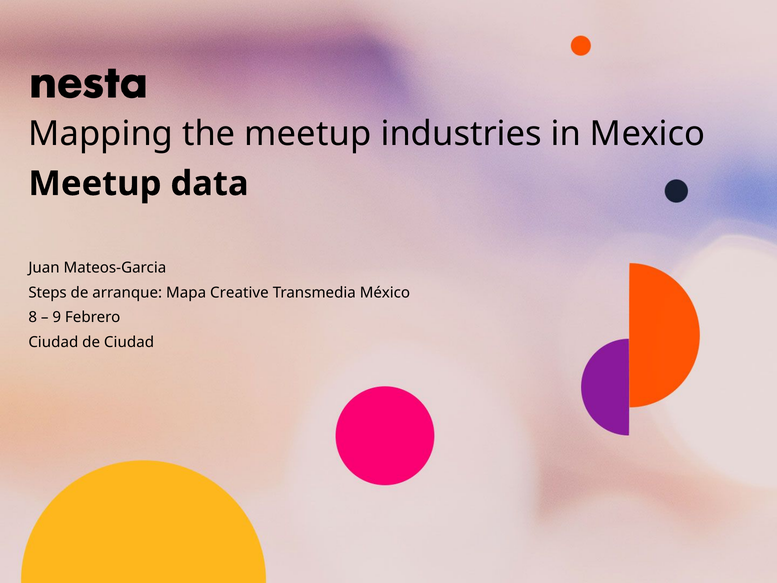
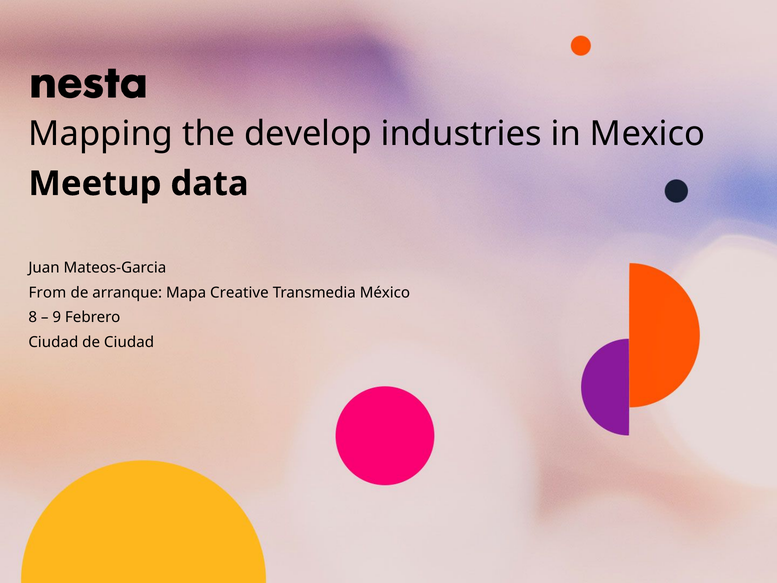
the meetup: meetup -> develop
Steps: Steps -> From
